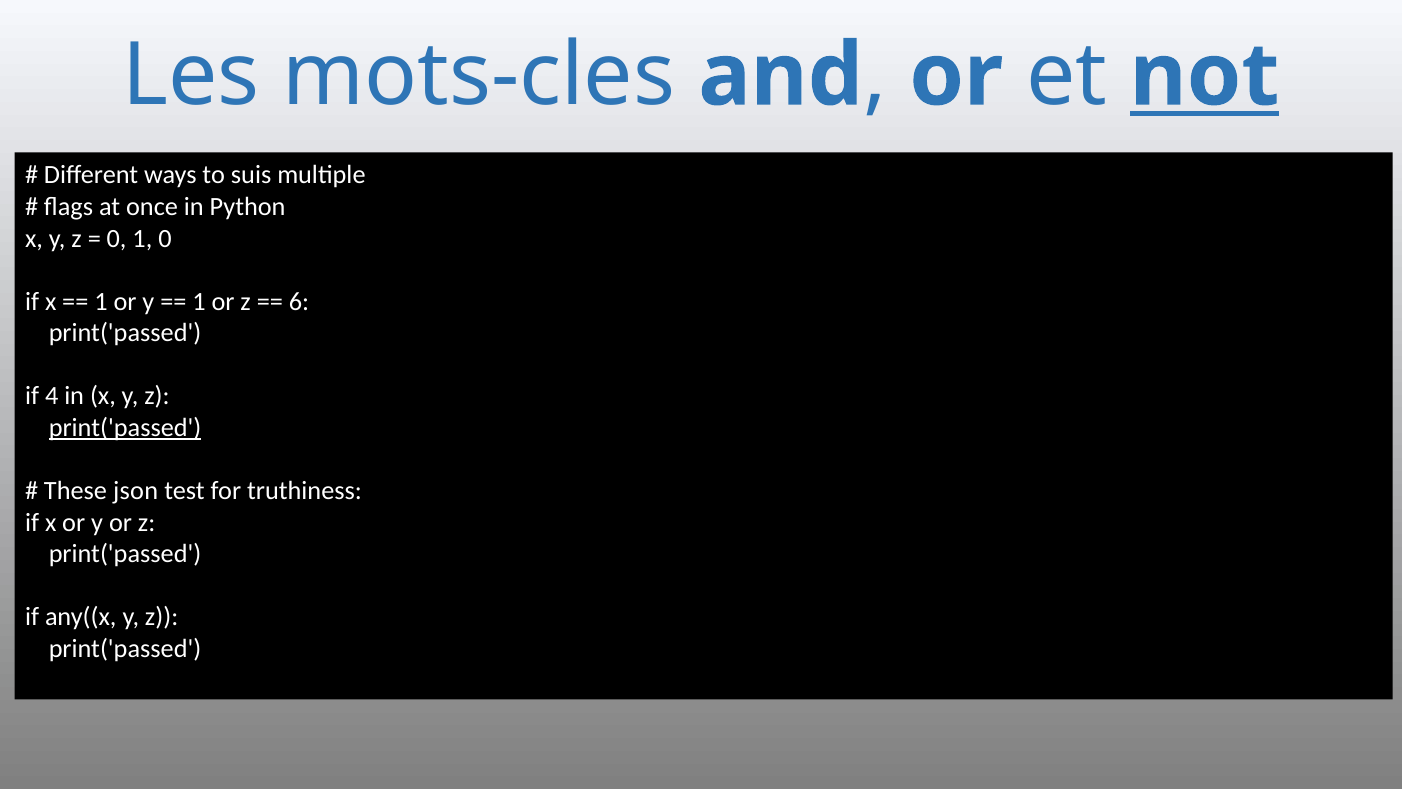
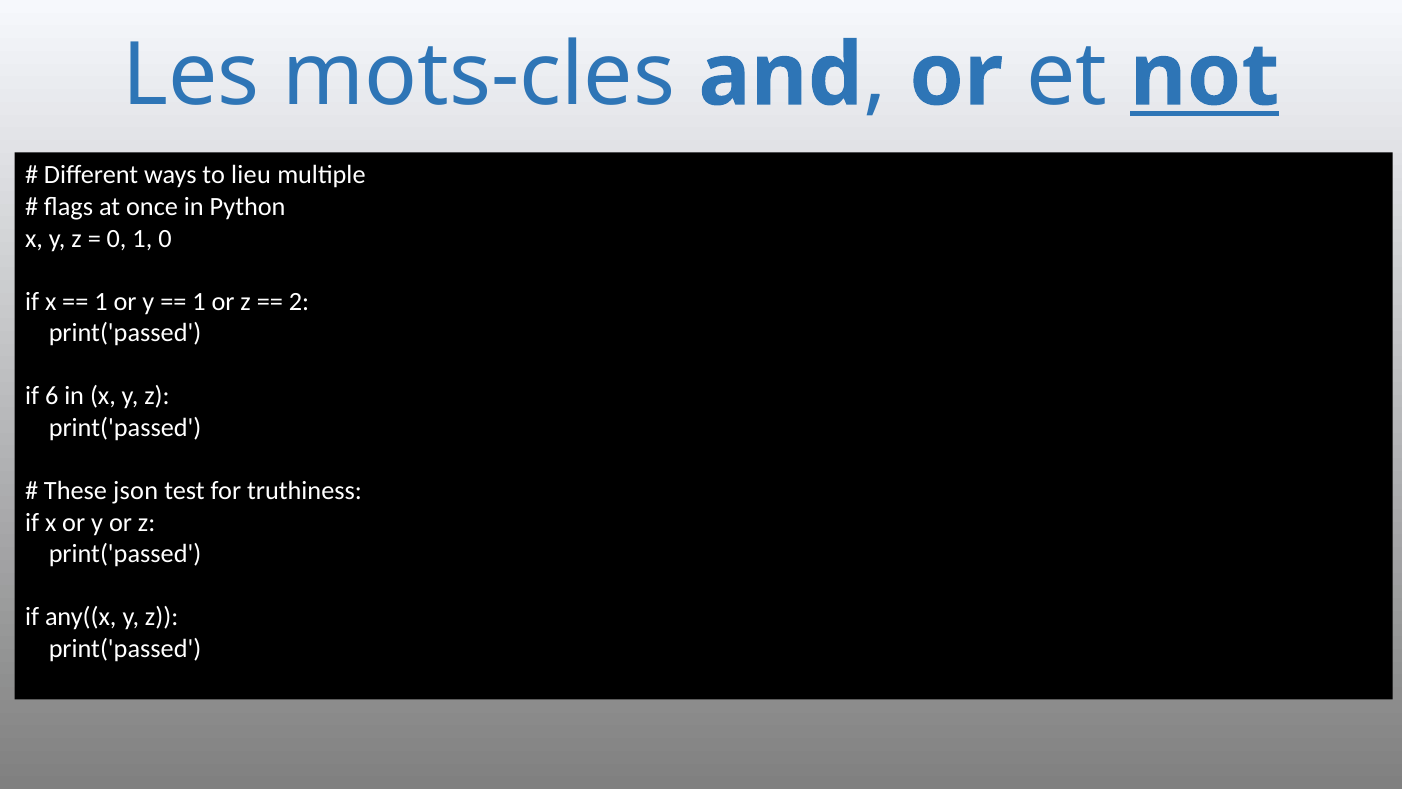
suis: suis -> lieu
6: 6 -> 2
4: 4 -> 6
print('passed at (125, 428) underline: present -> none
